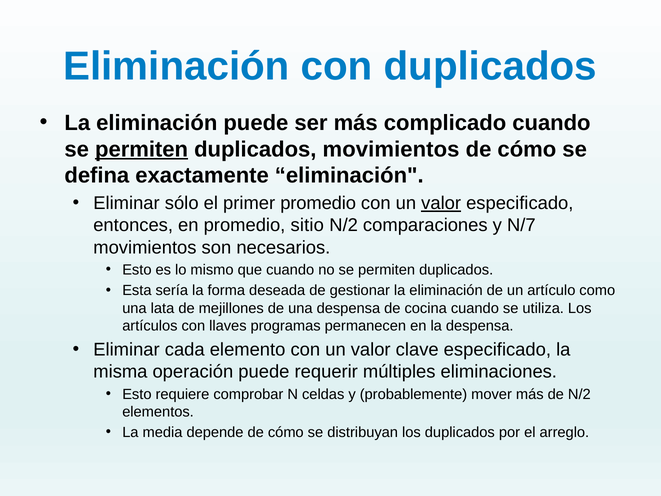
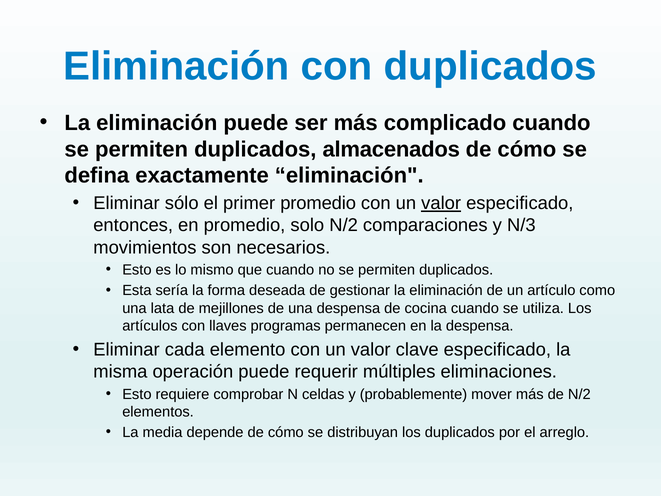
permiten at (142, 149) underline: present -> none
duplicados movimientos: movimientos -> almacenados
sitio: sitio -> solo
N/7: N/7 -> N/3
